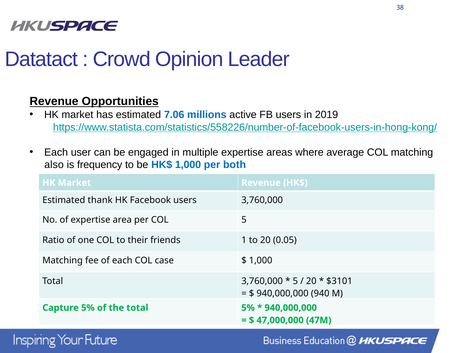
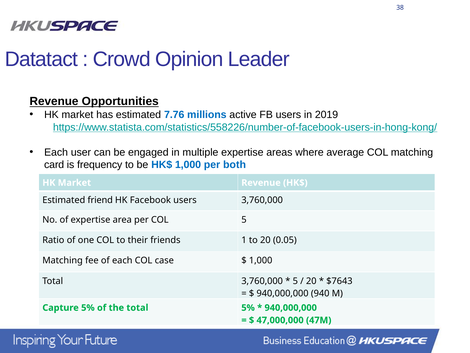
7.06: 7.06 -> 7.76
also: also -> card
thank: thank -> friend
$3101: $3101 -> $7643
